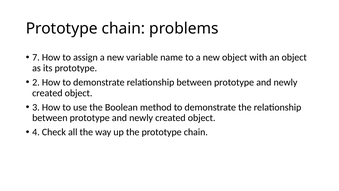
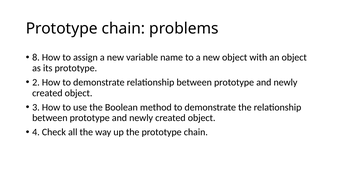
7: 7 -> 8
